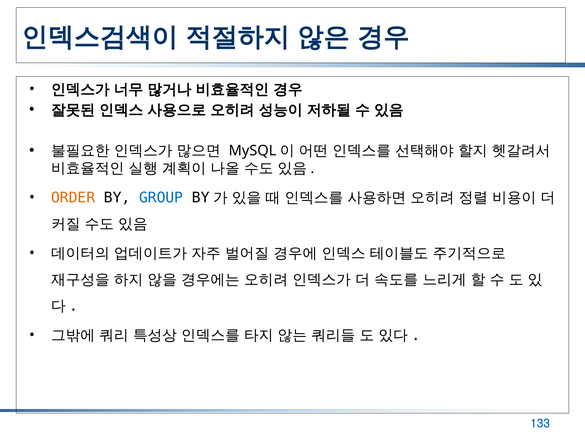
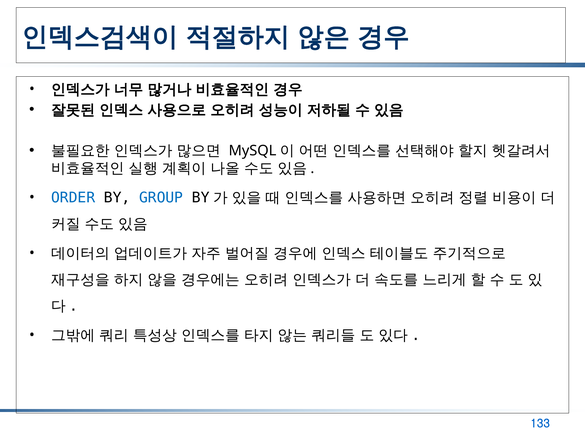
ORDER colour: orange -> blue
